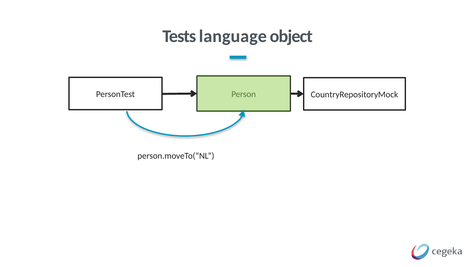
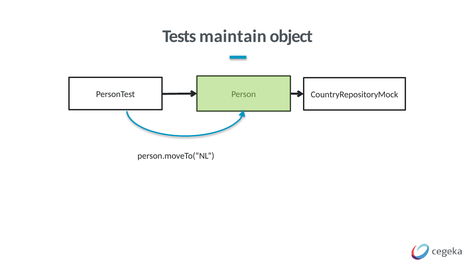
language: language -> maintain
